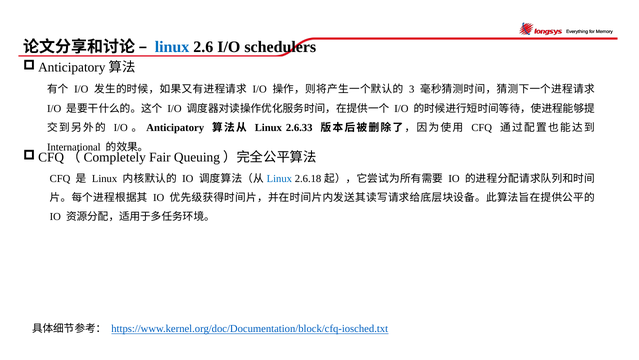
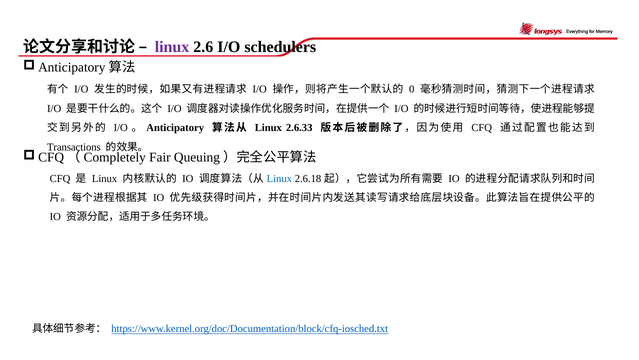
linux at (172, 47) colour: blue -> purple
3: 3 -> 0
International: International -> Transactions
